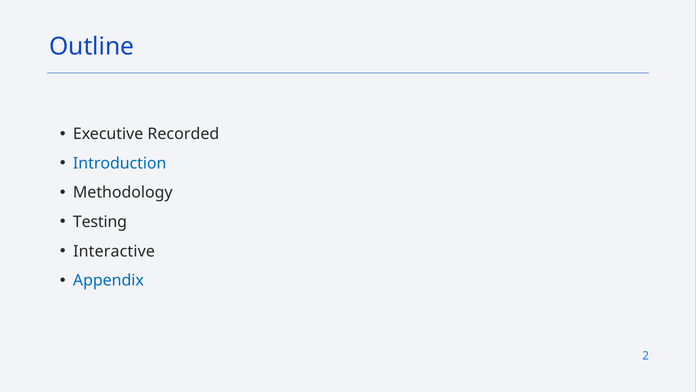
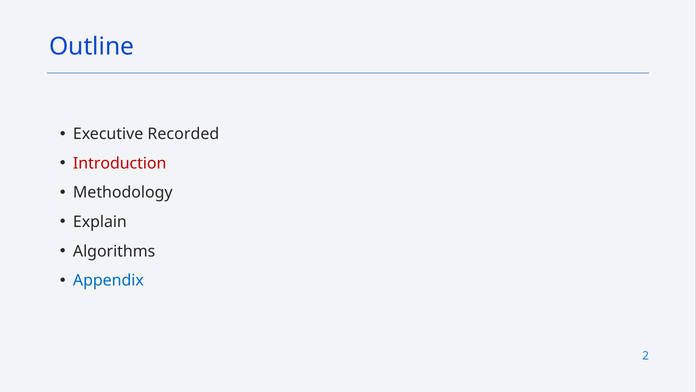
Introduction colour: blue -> red
Testing: Testing -> Explain
Interactive: Interactive -> Algorithms
